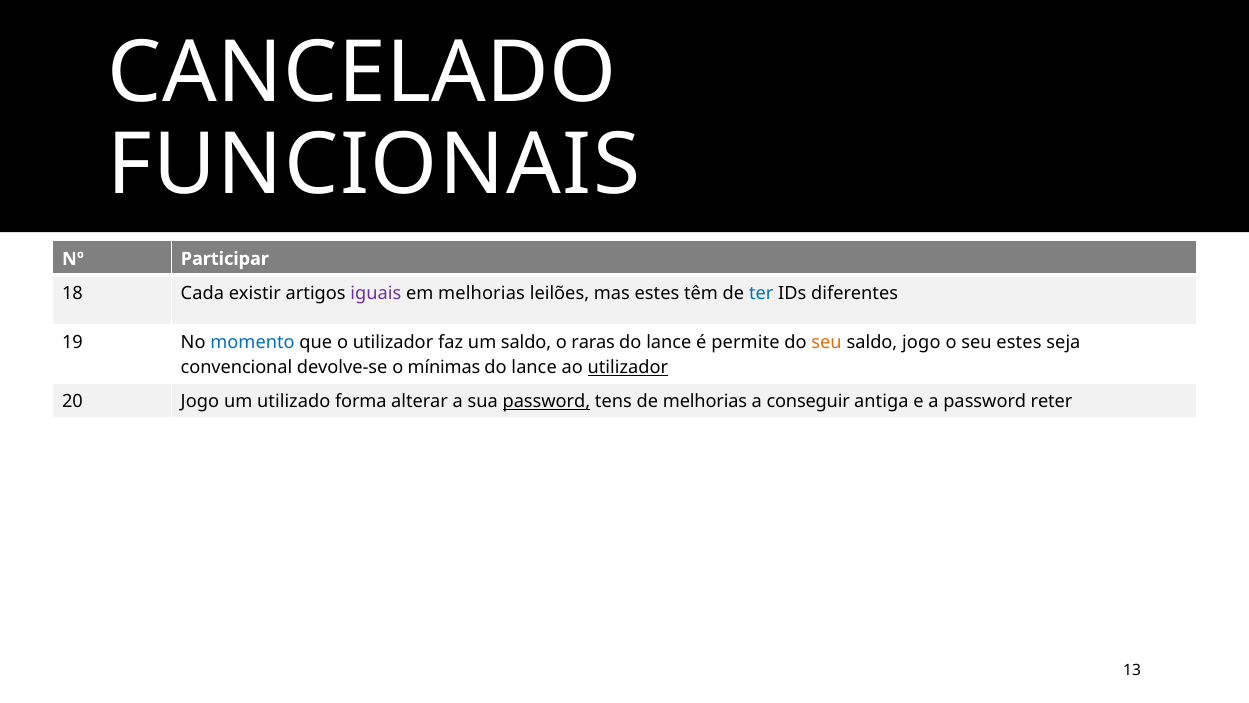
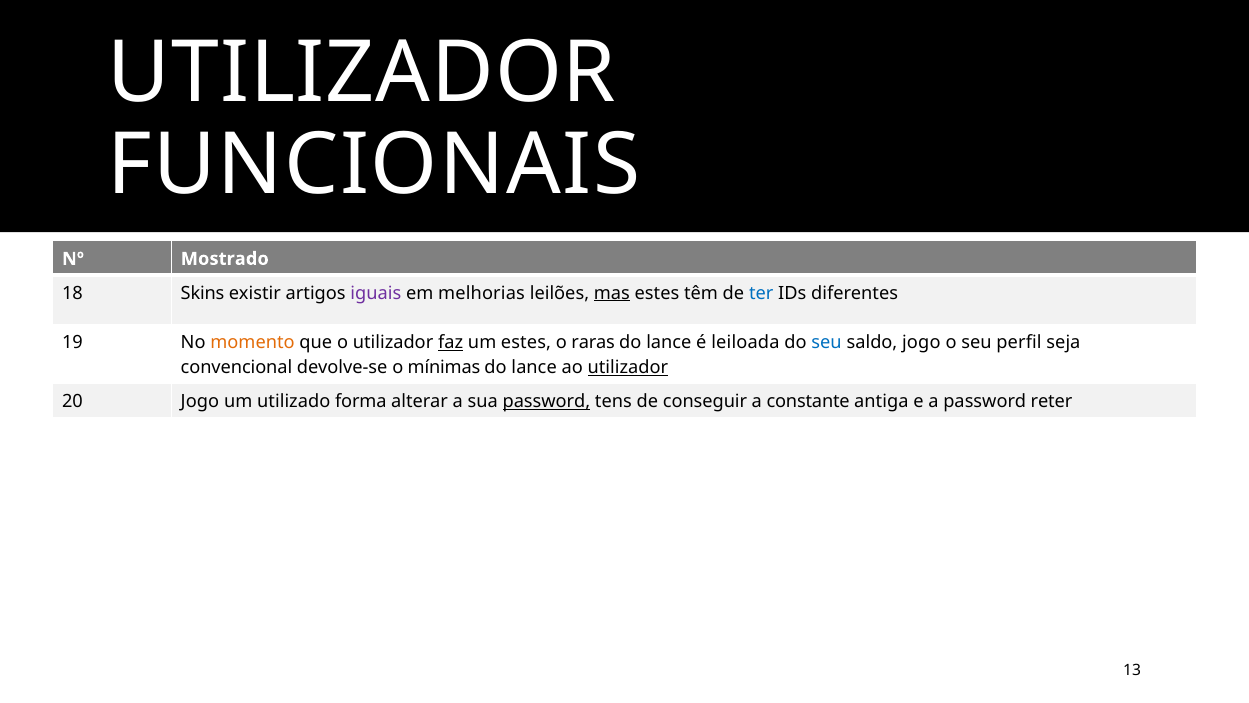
CANCELADO at (362, 73): CANCELADO -> UTILIZADOR
Participar: Participar -> Mostrado
Cada: Cada -> Skins
mas underline: none -> present
momento colour: blue -> orange
faz underline: none -> present
um saldo: saldo -> estes
permite: permite -> leiloada
seu at (827, 342) colour: orange -> blue
seu estes: estes -> perfil
de melhorias: melhorias -> conseguir
conseguir: conseguir -> constante
